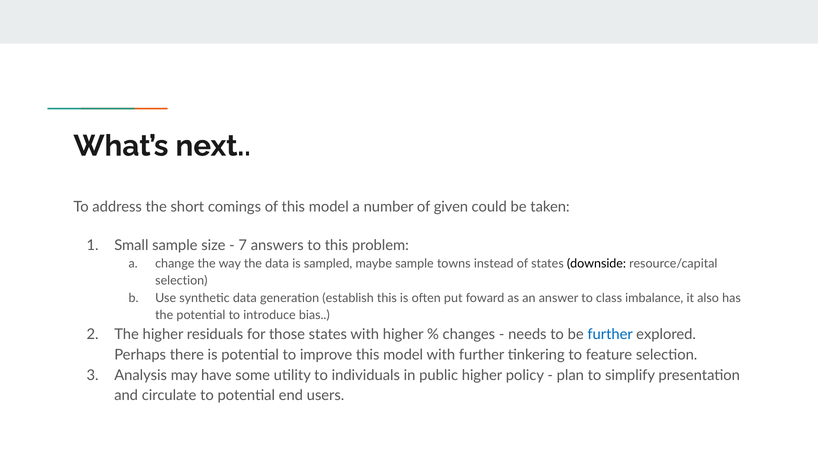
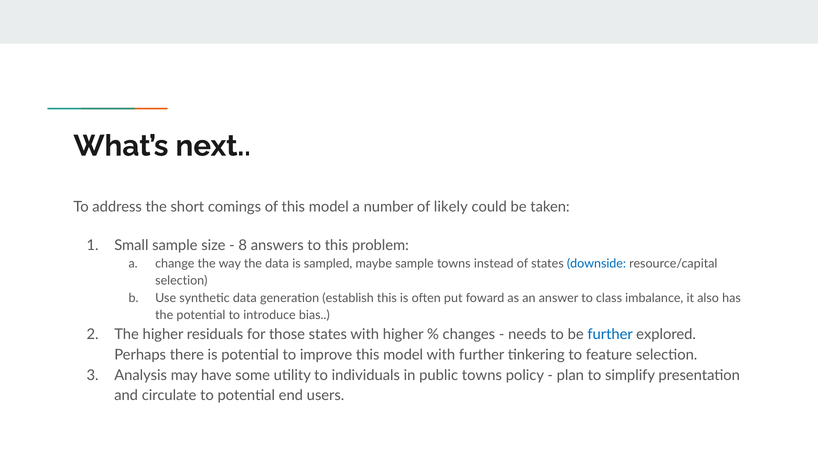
given: given -> likely
7: 7 -> 8
downside colour: black -> blue
public higher: higher -> towns
